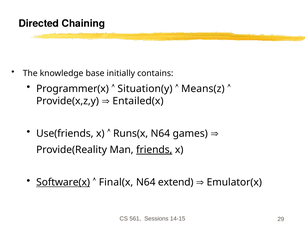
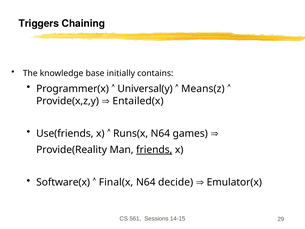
Directed: Directed -> Triggers
Situation(y: Situation(y -> Universal(y
Software(x underline: present -> none
extend: extend -> decide
